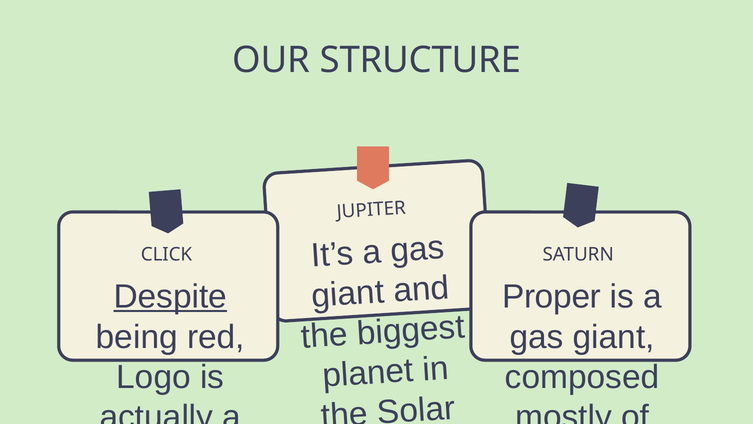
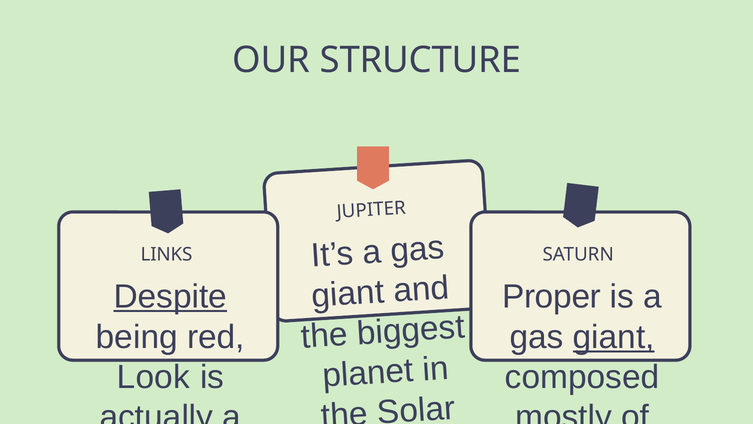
CLICK: CLICK -> LINKS
giant at (614, 337) underline: none -> present
Logo: Logo -> Look
